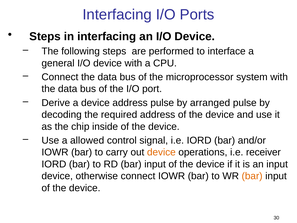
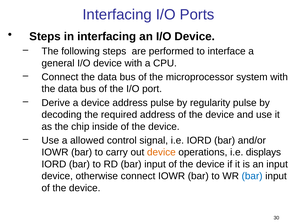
arranged: arranged -> regularity
receiver: receiver -> displays
bar at (252, 176) colour: orange -> blue
